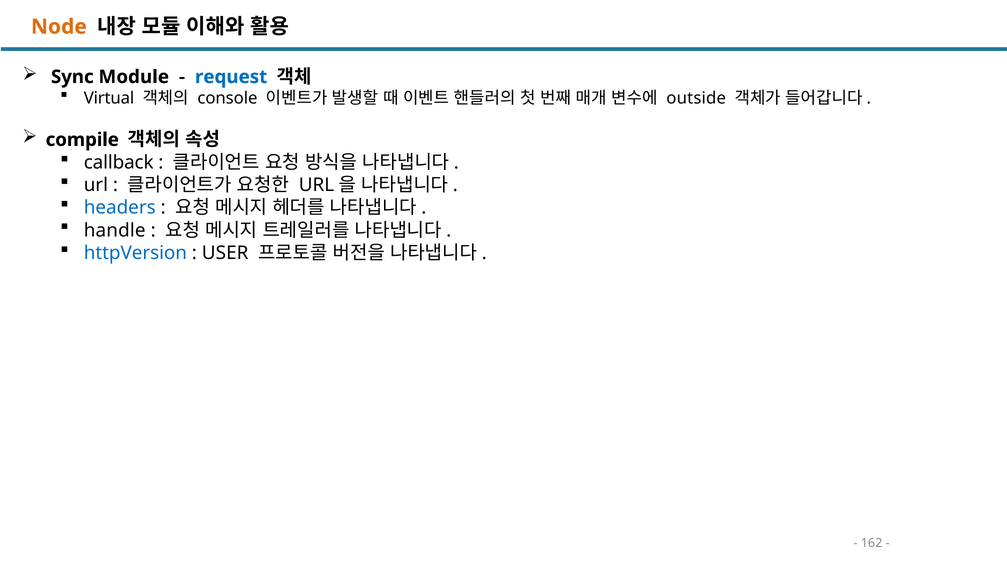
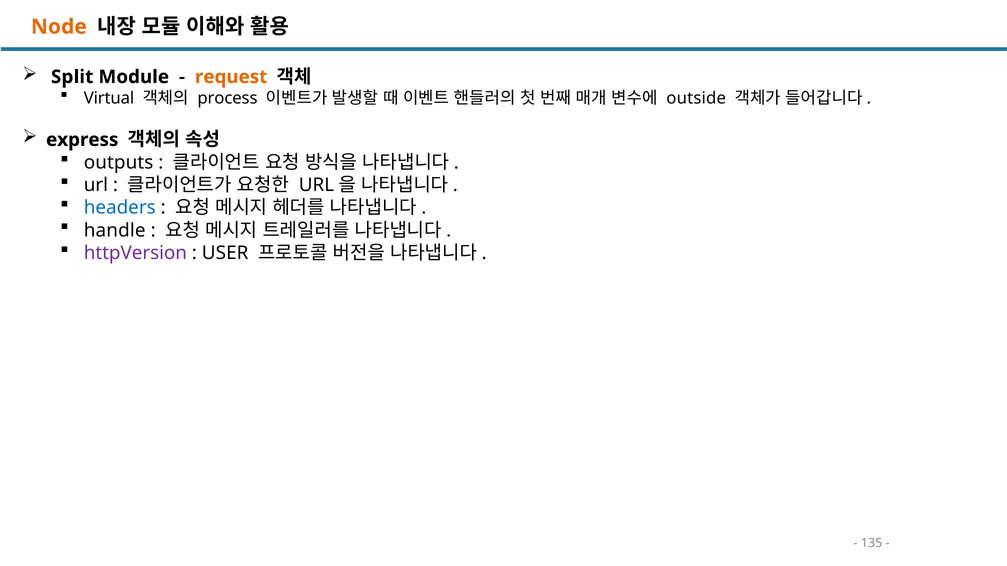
Sync: Sync -> Split
request colour: blue -> orange
console: console -> process
compile: compile -> express
callback: callback -> outputs
httpVersion colour: blue -> purple
162: 162 -> 135
